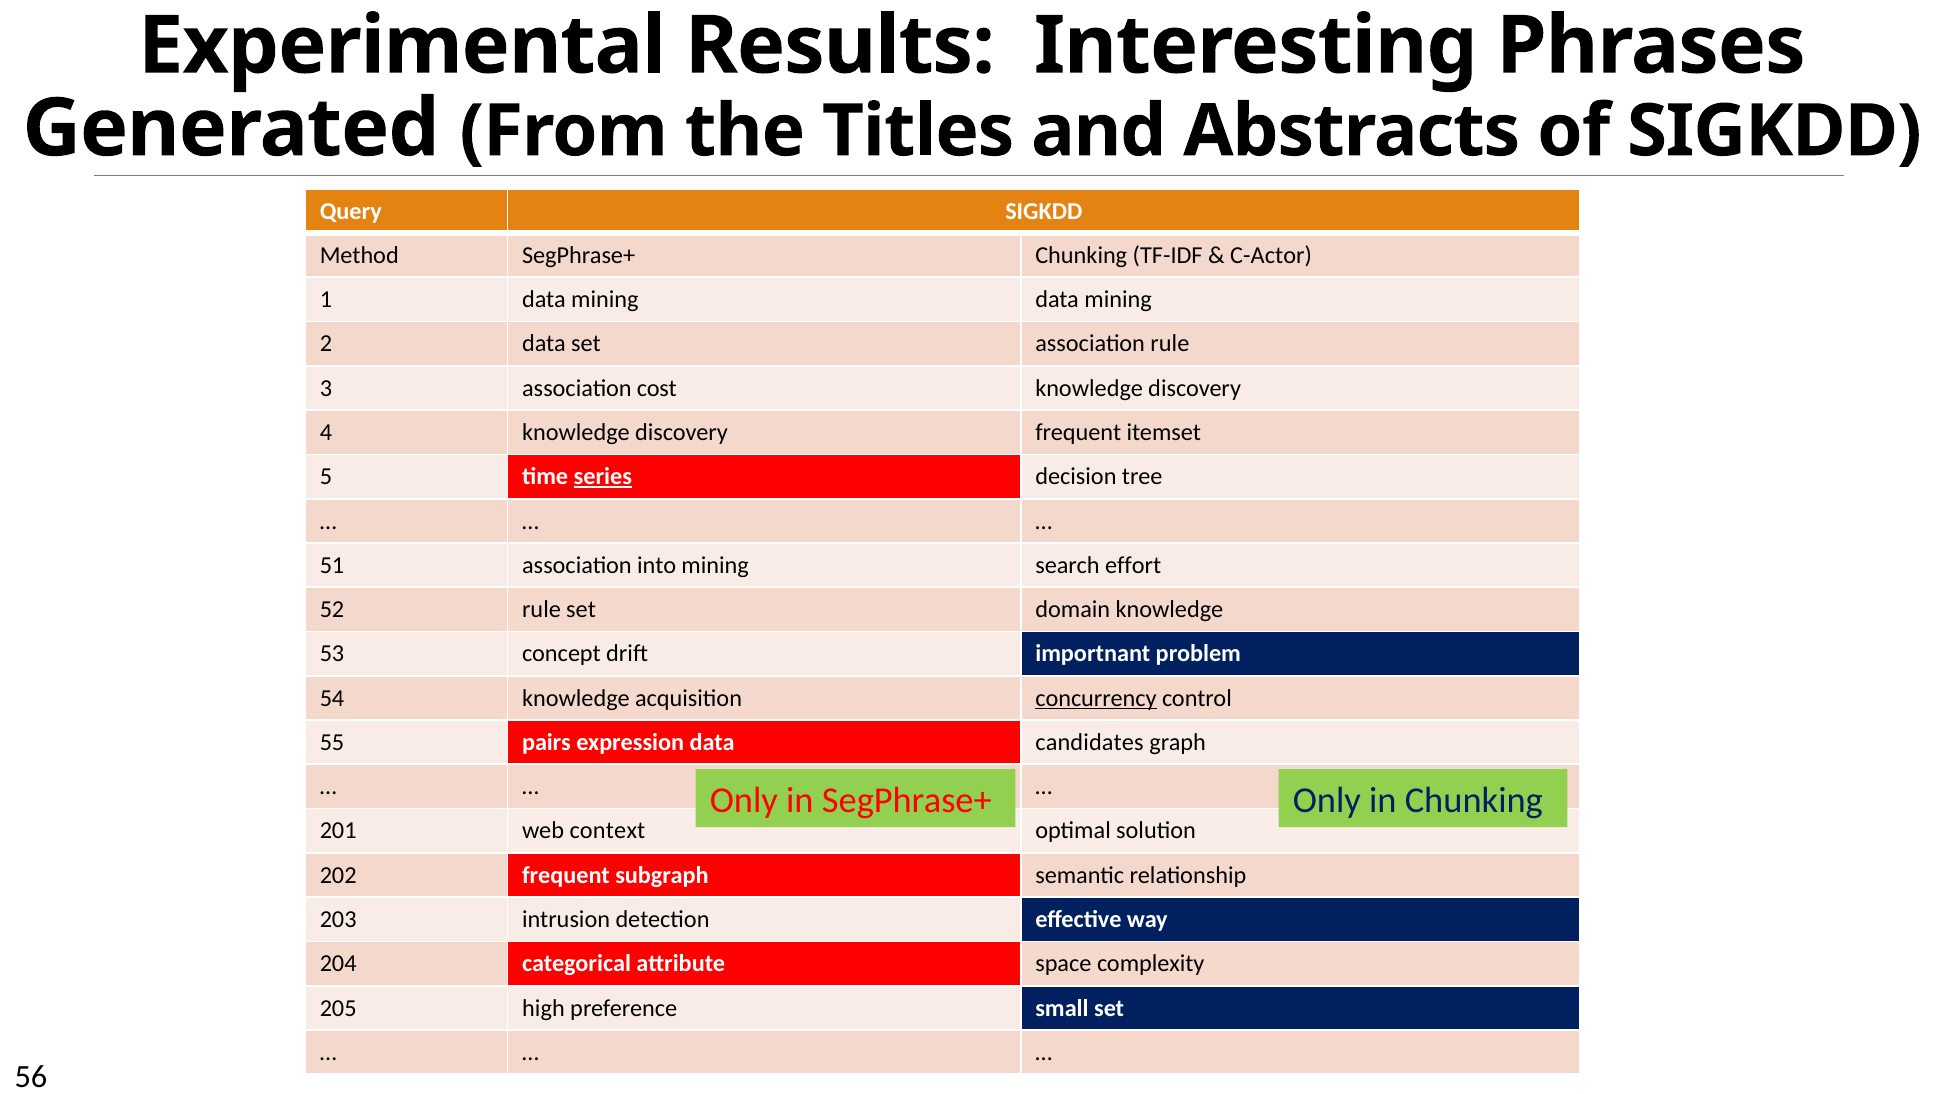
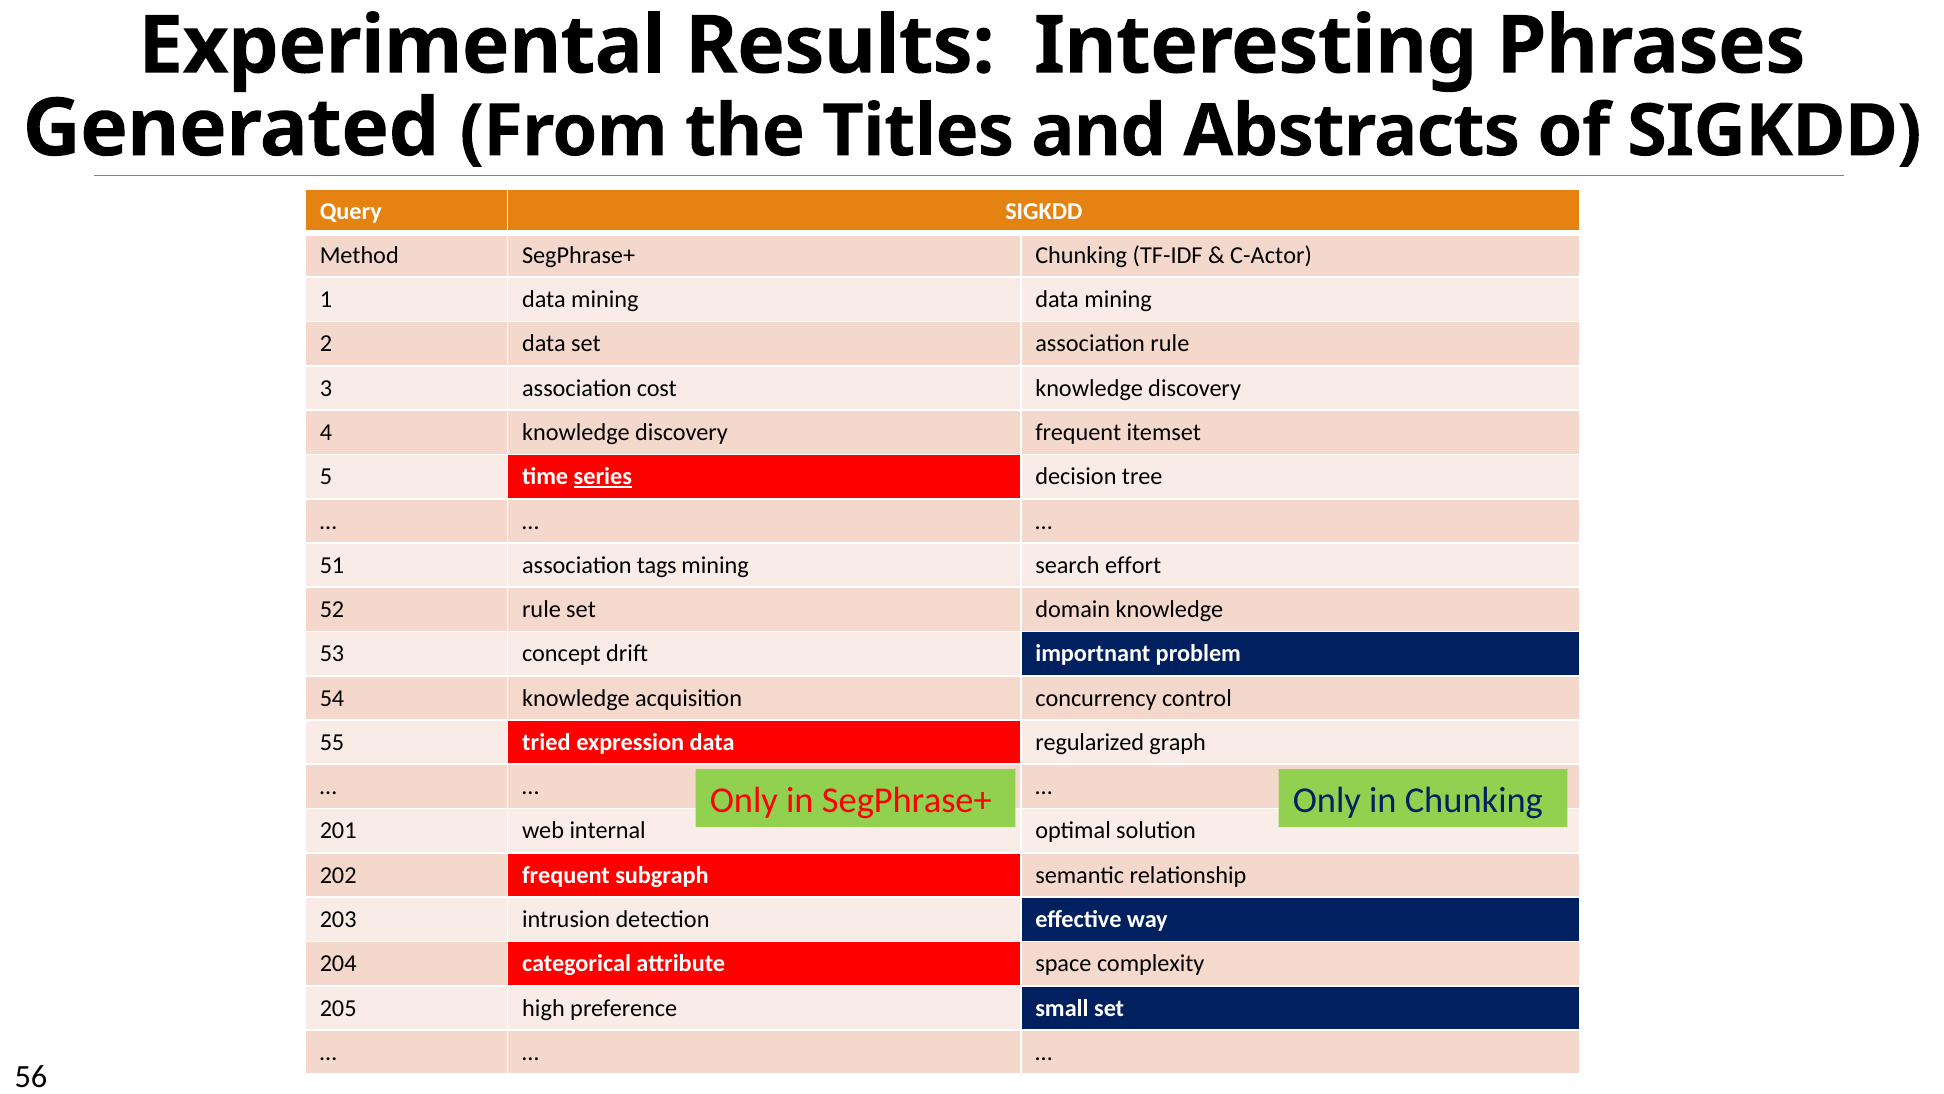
into: into -> tags
concurrency underline: present -> none
pairs: pairs -> tried
candidates: candidates -> regularized
context: context -> internal
